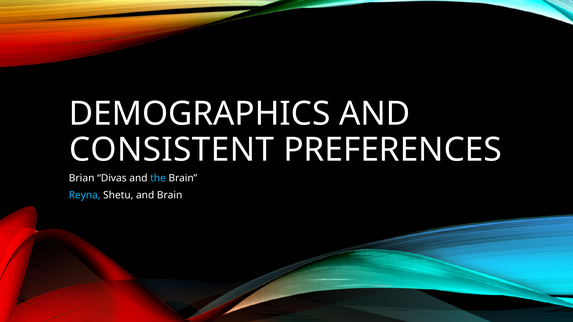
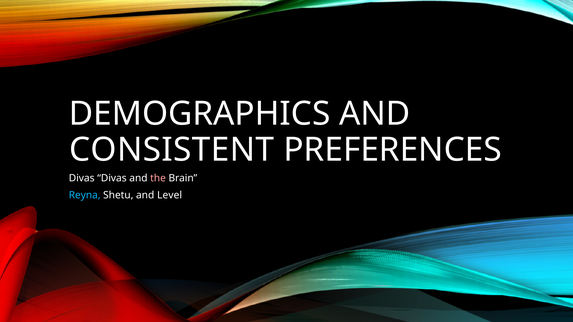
Brian at (82, 178): Brian -> Divas
the colour: light blue -> pink
and Brain: Brain -> Level
